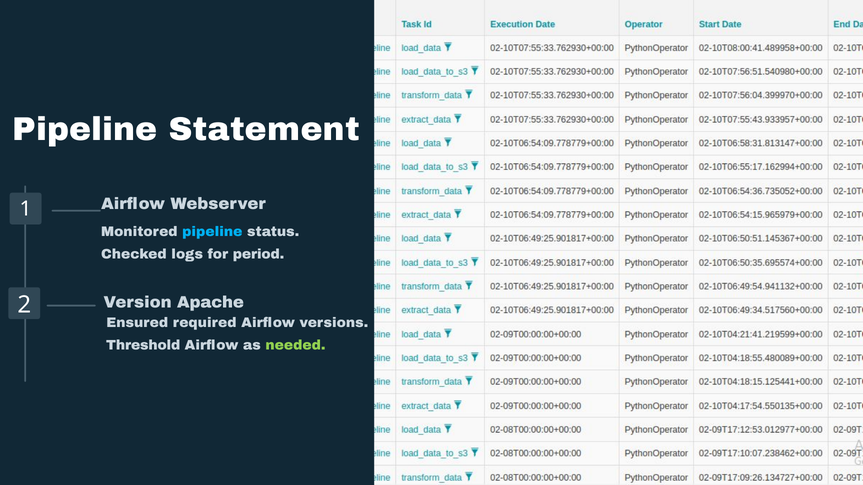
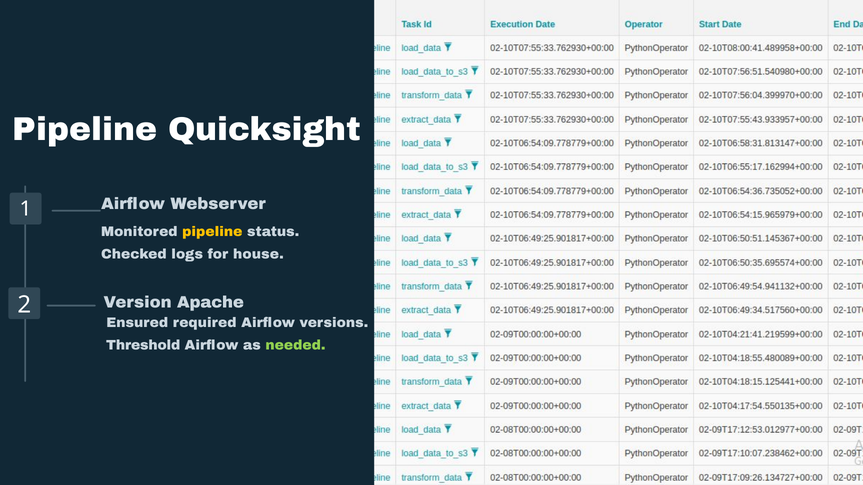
Statement: Statement -> Quicksight
pipeline at (212, 232) colour: light blue -> yellow
period: period -> house
